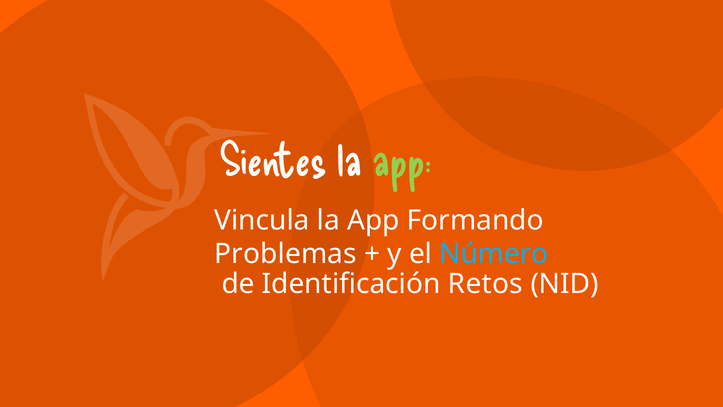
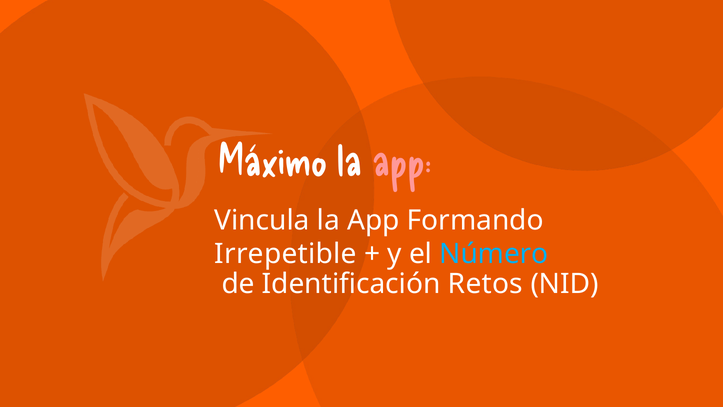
Sientes: Sientes -> Máximo
app at (402, 161) colour: light green -> pink
Problemas: Problemas -> Irrepetible
